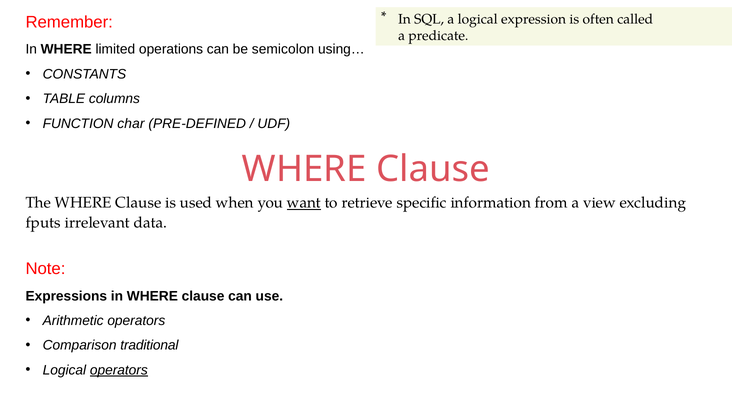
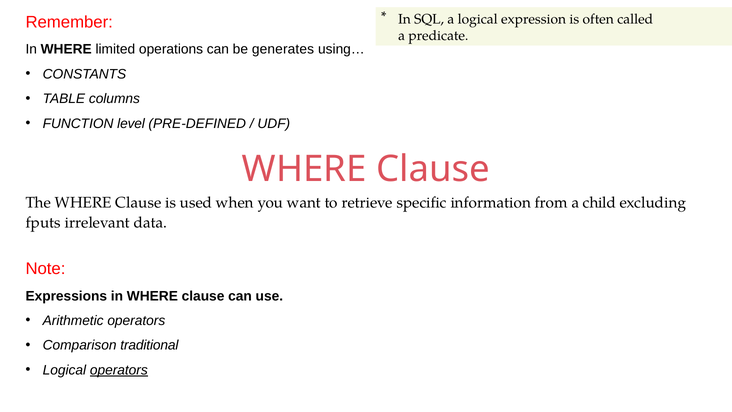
semicolon: semicolon -> generates
char: char -> level
want underline: present -> none
view: view -> child
